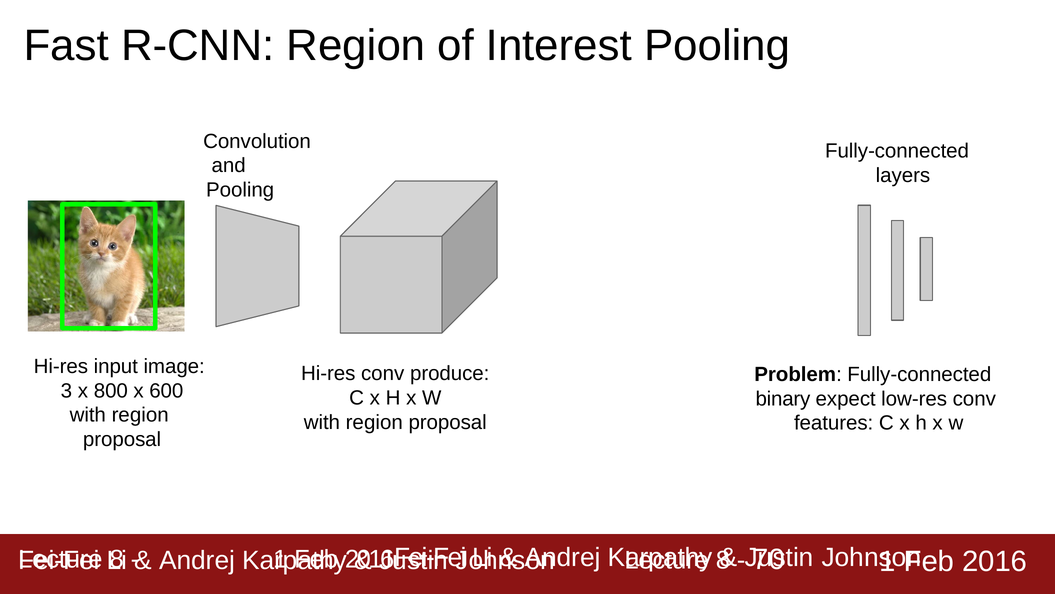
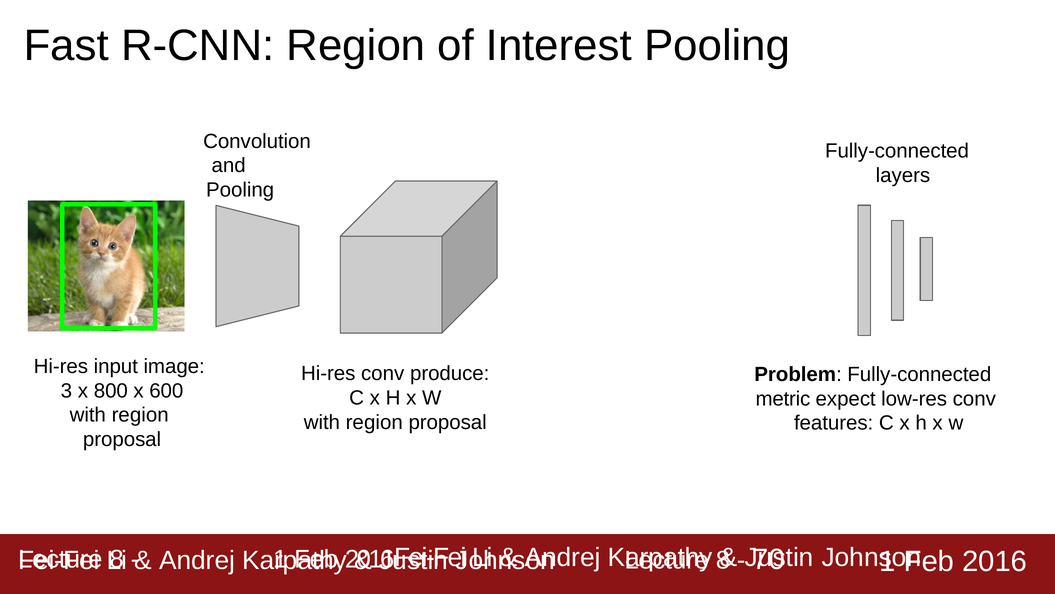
binary: binary -> metric
